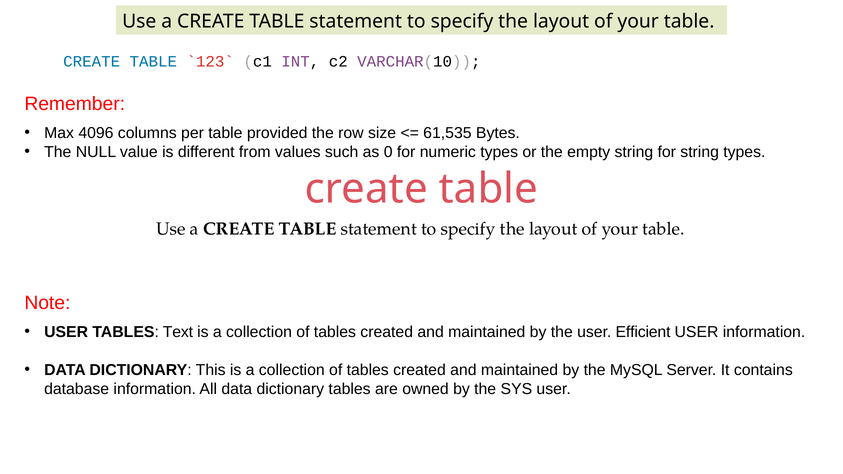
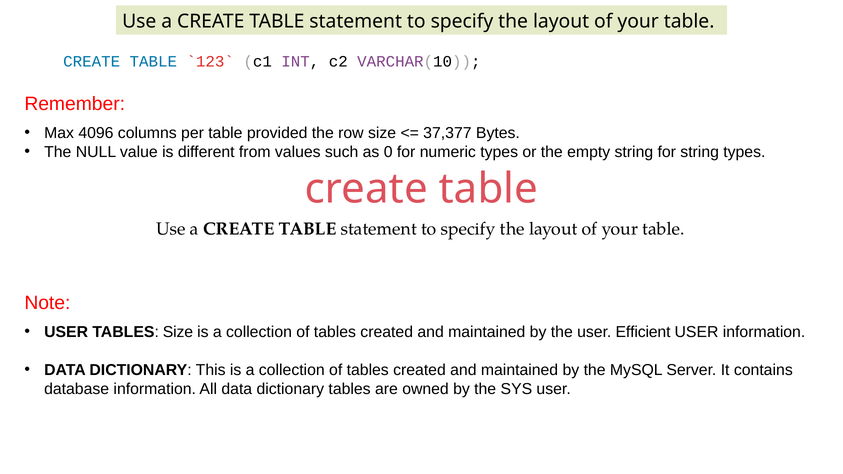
61,535: 61,535 -> 37,377
TABLES Text: Text -> Size
